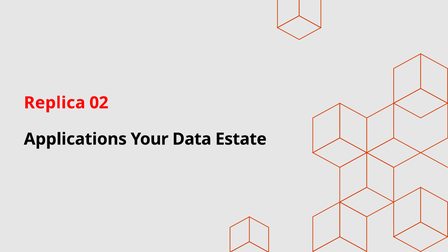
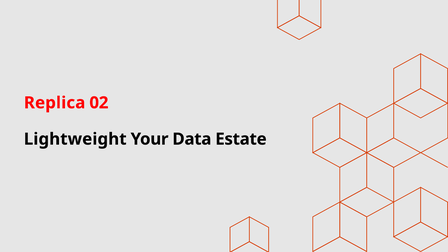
Applications: Applications -> Lightweight
